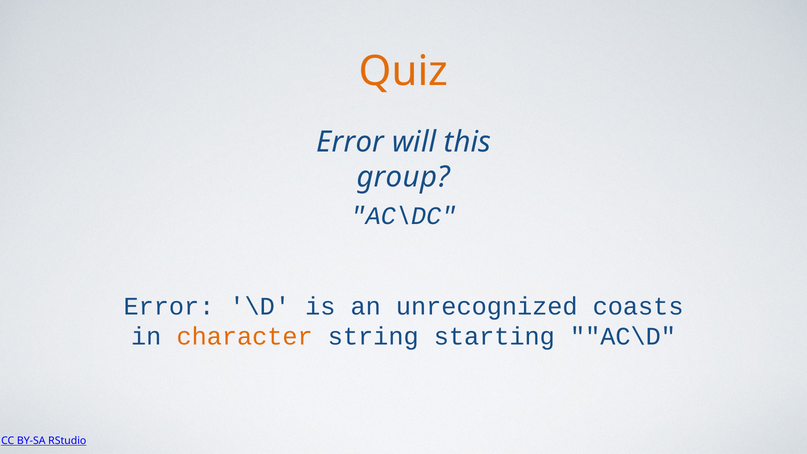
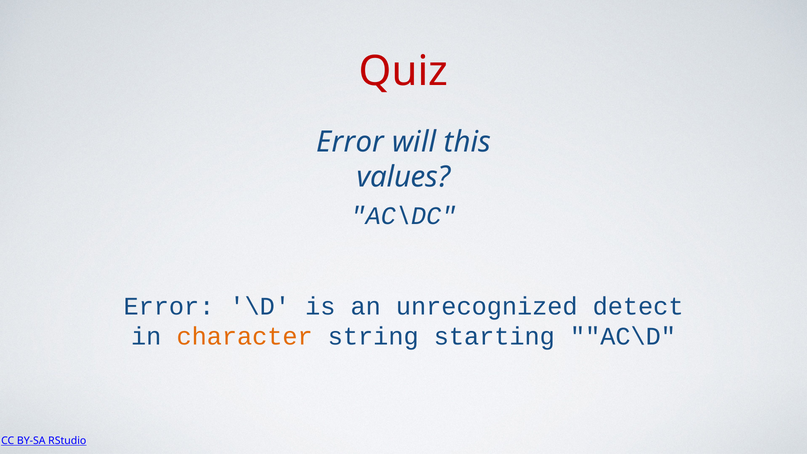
Quiz colour: orange -> red
group: group -> values
coasts: coasts -> detect
